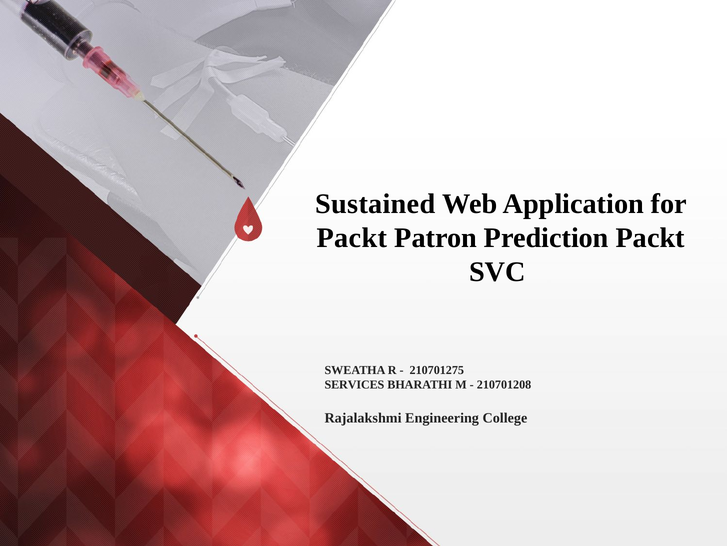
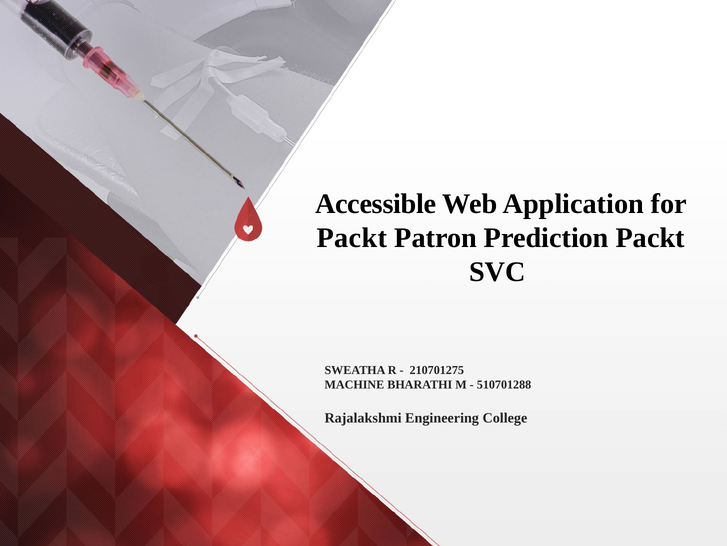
Sustained: Sustained -> Accessible
SERVICES: SERVICES -> MACHINE
210701208: 210701208 -> 510701288
